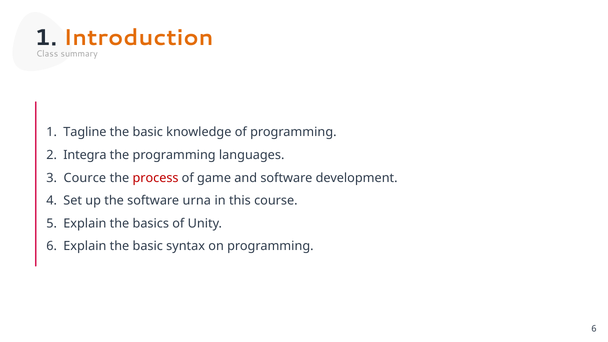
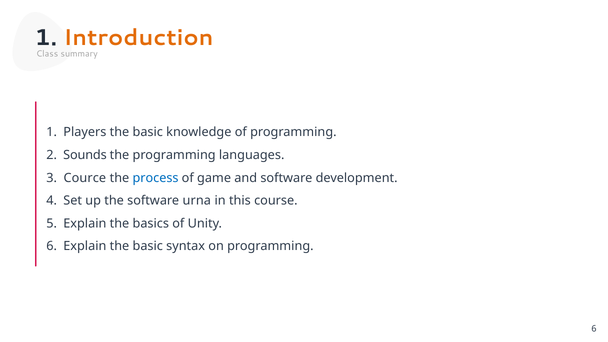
Tagline: Tagline -> Players
Integra: Integra -> Sounds
process colour: red -> blue
